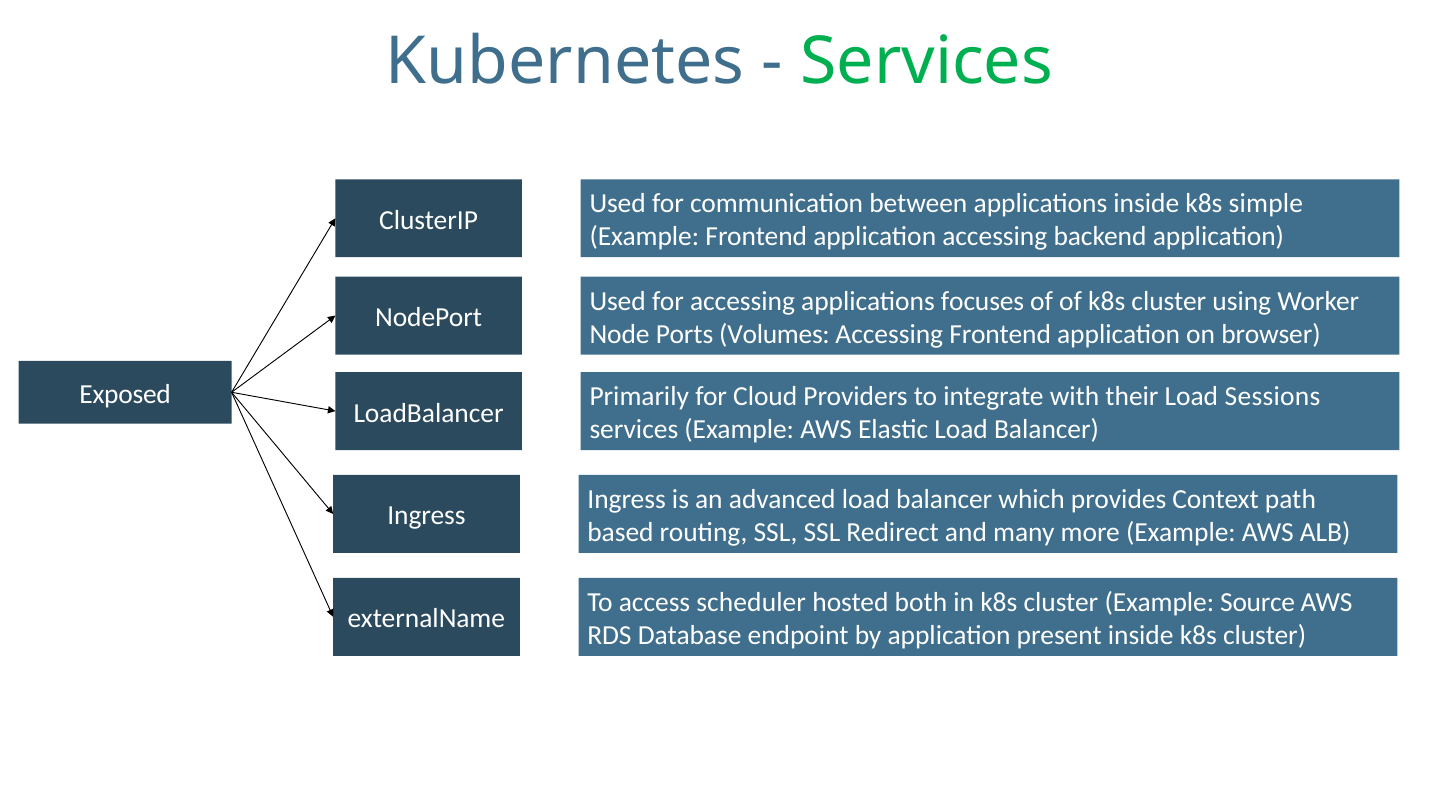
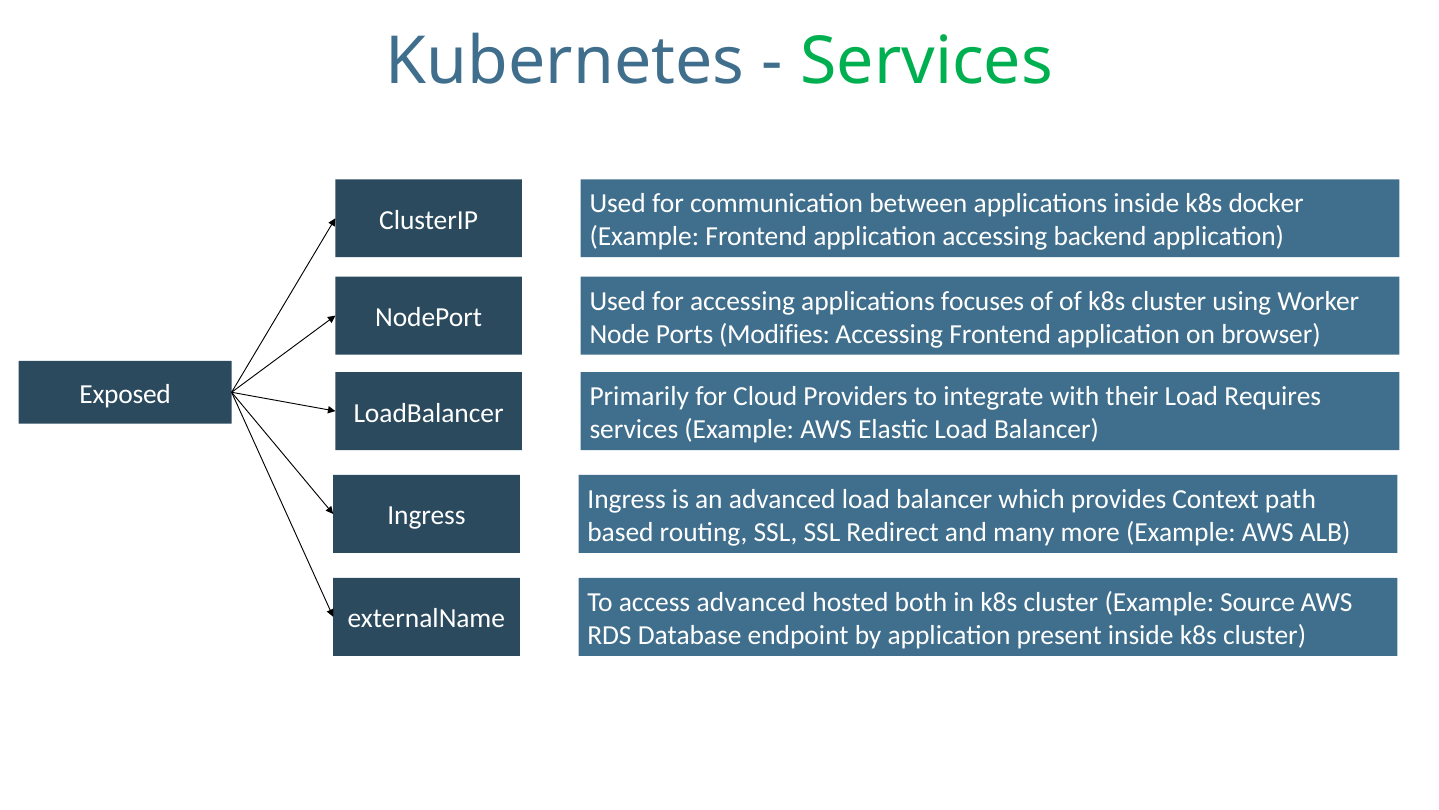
simple: simple -> docker
Volumes: Volumes -> Modifies
Sessions: Sessions -> Requires
access scheduler: scheduler -> advanced
